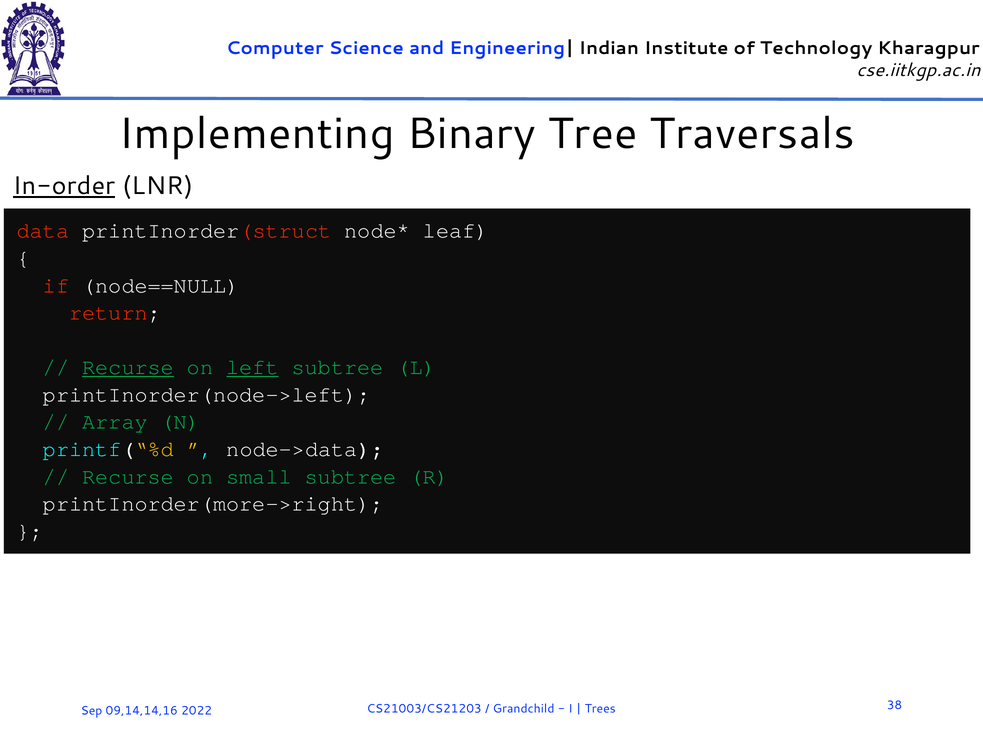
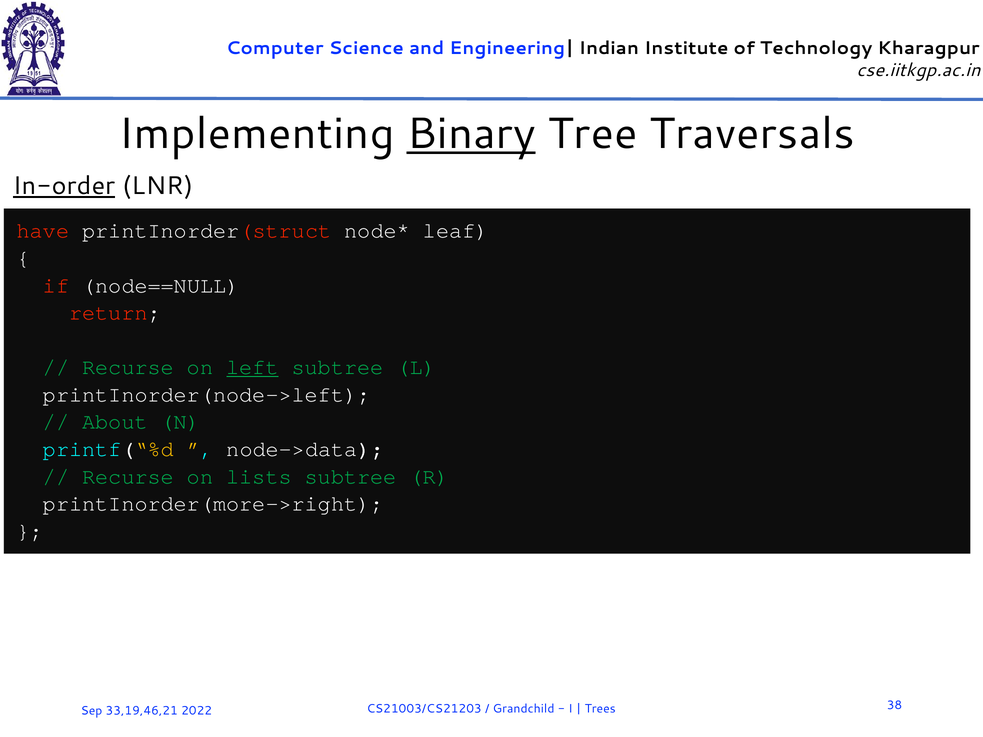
Binary underline: none -> present
data: data -> have
Recurse at (128, 367) underline: present -> none
Array: Array -> About
small: small -> lists
09,14,14,16: 09,14,14,16 -> 33,19,46,21
